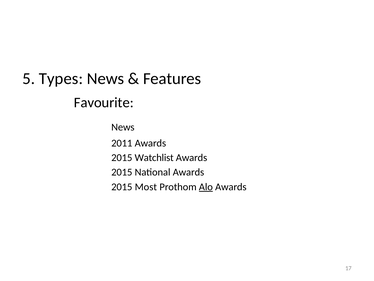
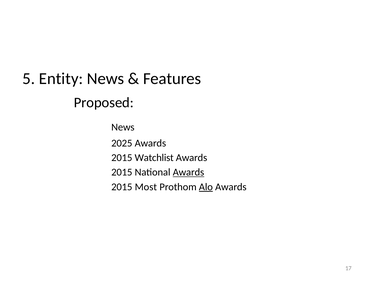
Types: Types -> Entity
Favourite: Favourite -> Proposed
2011: 2011 -> 2025
Awards at (188, 172) underline: none -> present
